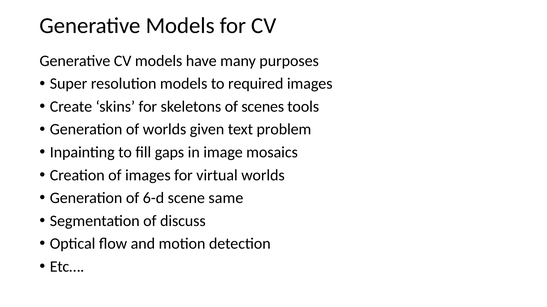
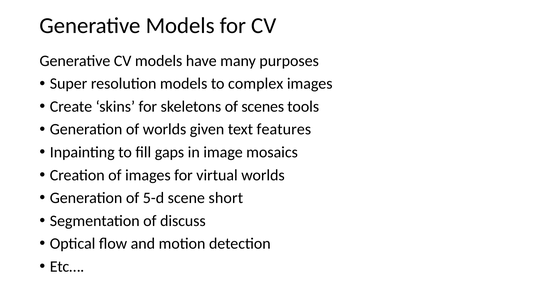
required: required -> complex
problem: problem -> features
6-d: 6-d -> 5-d
same: same -> short
